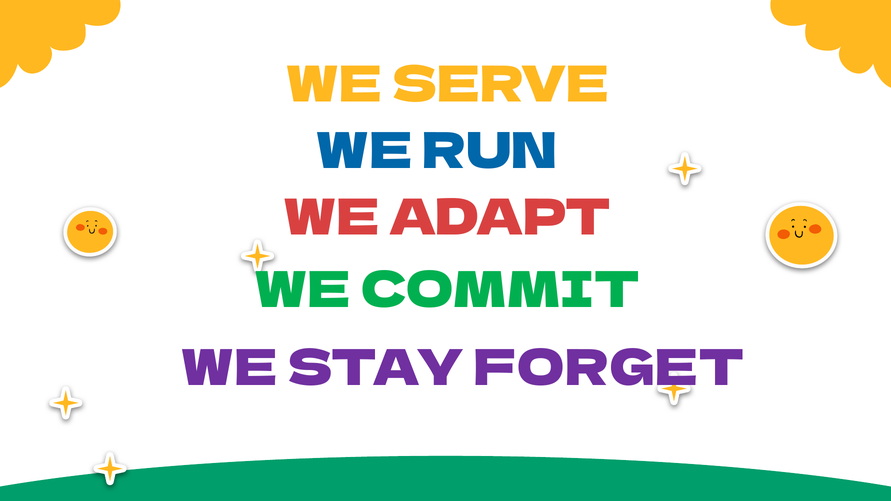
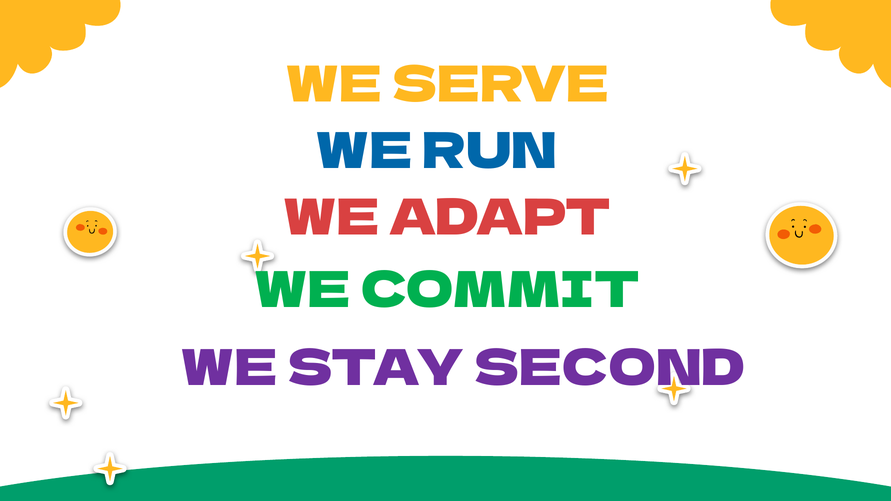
FORGET: FORGET -> SECOND
